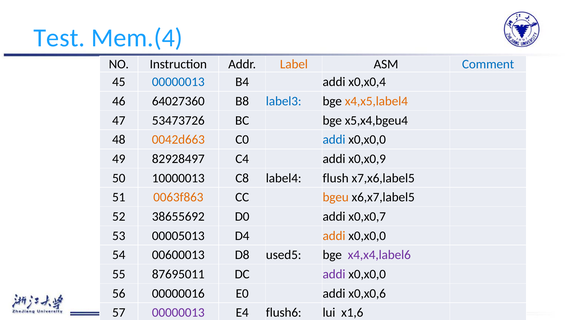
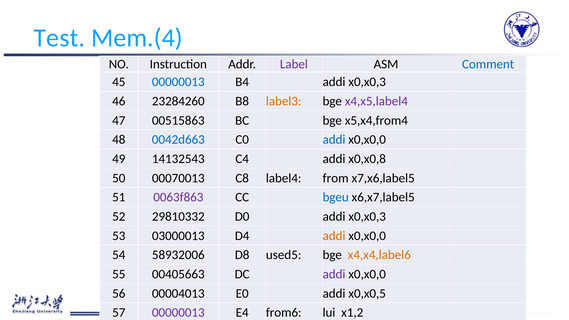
Label colour: orange -> purple
B4 addi x0,x0,4: x0,x0,4 -> x0,x0,3
64027360: 64027360 -> 23284260
label3 colour: blue -> orange
x4,x5,label4 colour: orange -> purple
53473726: 53473726 -> 00515863
x5,x4,bgeu4: x5,x4,bgeu4 -> x5,x4,from4
0042d663 colour: orange -> blue
82928497: 82928497 -> 14132543
x0,x0,9: x0,x0,9 -> x0,x0,8
10000013: 10000013 -> 00070013
flush: flush -> from
0063f863 colour: orange -> purple
bgeu colour: orange -> blue
38655692: 38655692 -> 29810332
D0 addi x0,x0,7: x0,x0,7 -> x0,x0,3
00005013: 00005013 -> 03000013
00600013: 00600013 -> 58932006
x4,x4,label6 colour: purple -> orange
87695011: 87695011 -> 00405663
00000016: 00000016 -> 00004013
x0,x0,6: x0,x0,6 -> x0,x0,5
flush6: flush6 -> from6
x1,6: x1,6 -> x1,2
